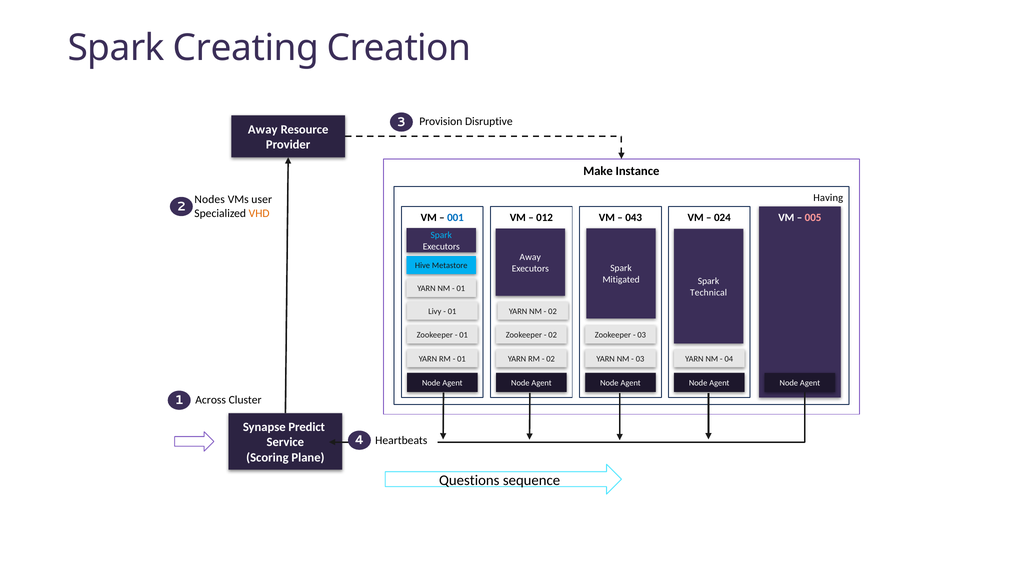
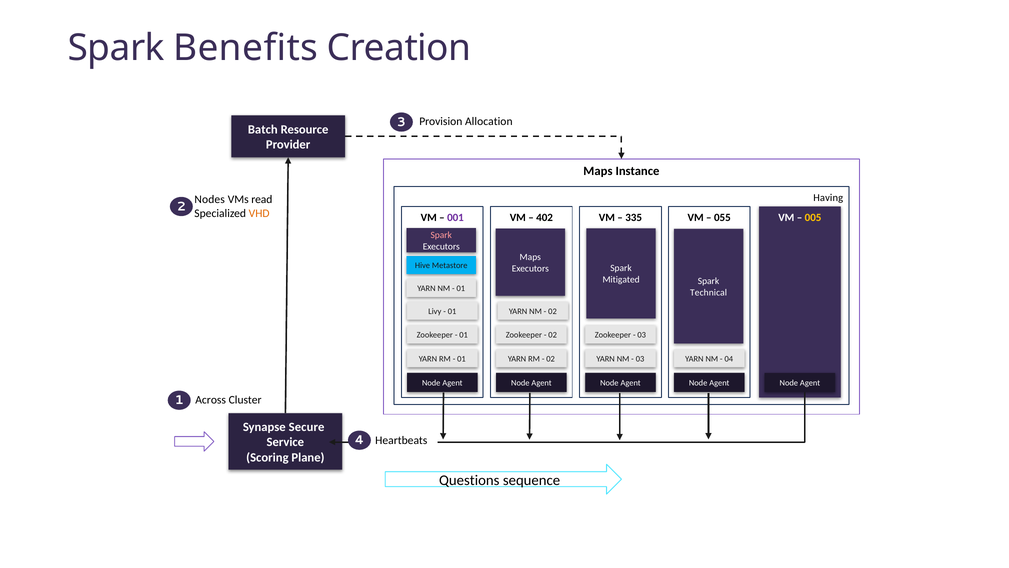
Creating: Creating -> Benefits
Disruptive: Disruptive -> Allocation
Away at (263, 129): Away -> Batch
Make at (598, 171): Make -> Maps
user: user -> read
001 colour: blue -> purple
012: 012 -> 402
043: 043 -> 335
024: 024 -> 055
005 colour: pink -> yellow
Spark at (441, 235) colour: light blue -> pink
Away at (530, 257): Away -> Maps
Predict: Predict -> Secure
